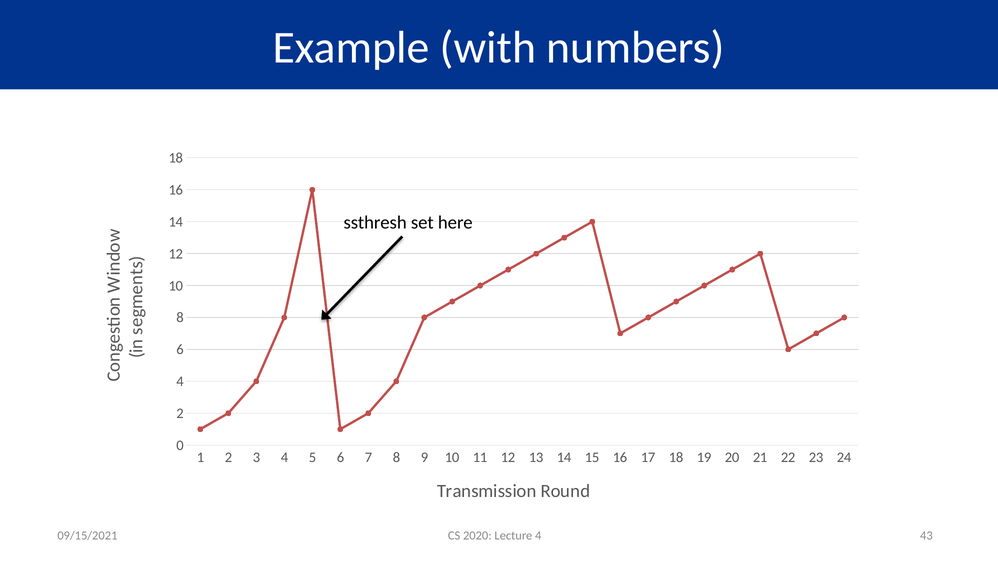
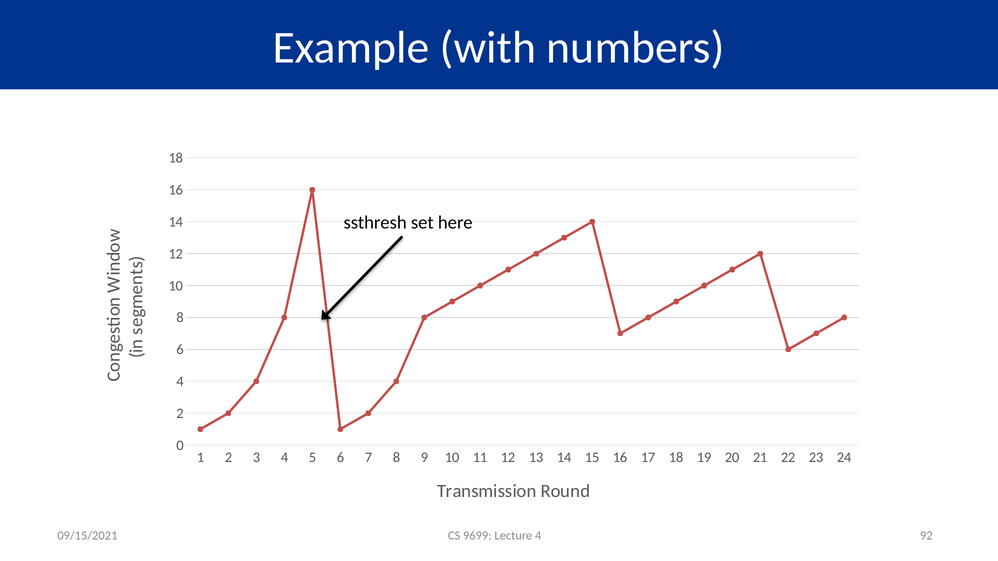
2020: 2020 -> 9699
43: 43 -> 92
